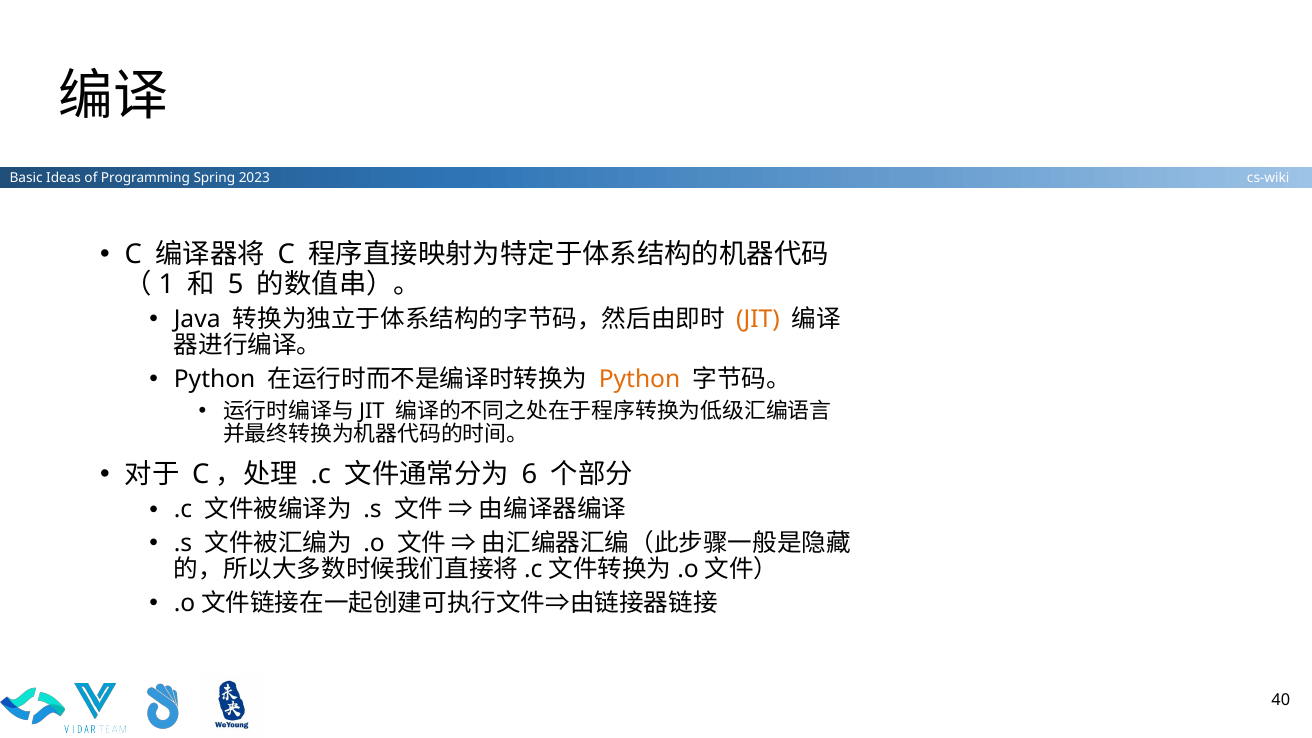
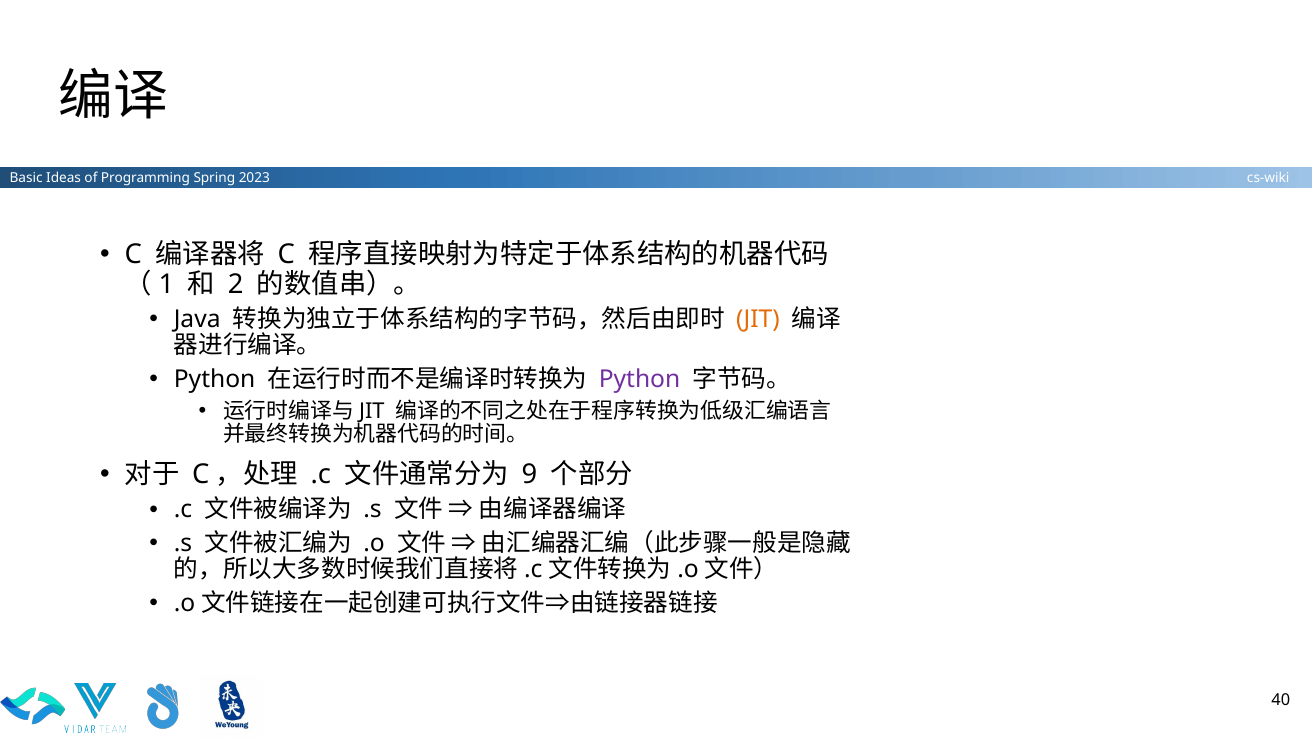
5: 5 -> 2
Python at (640, 379) colour: orange -> purple
6: 6 -> 9
